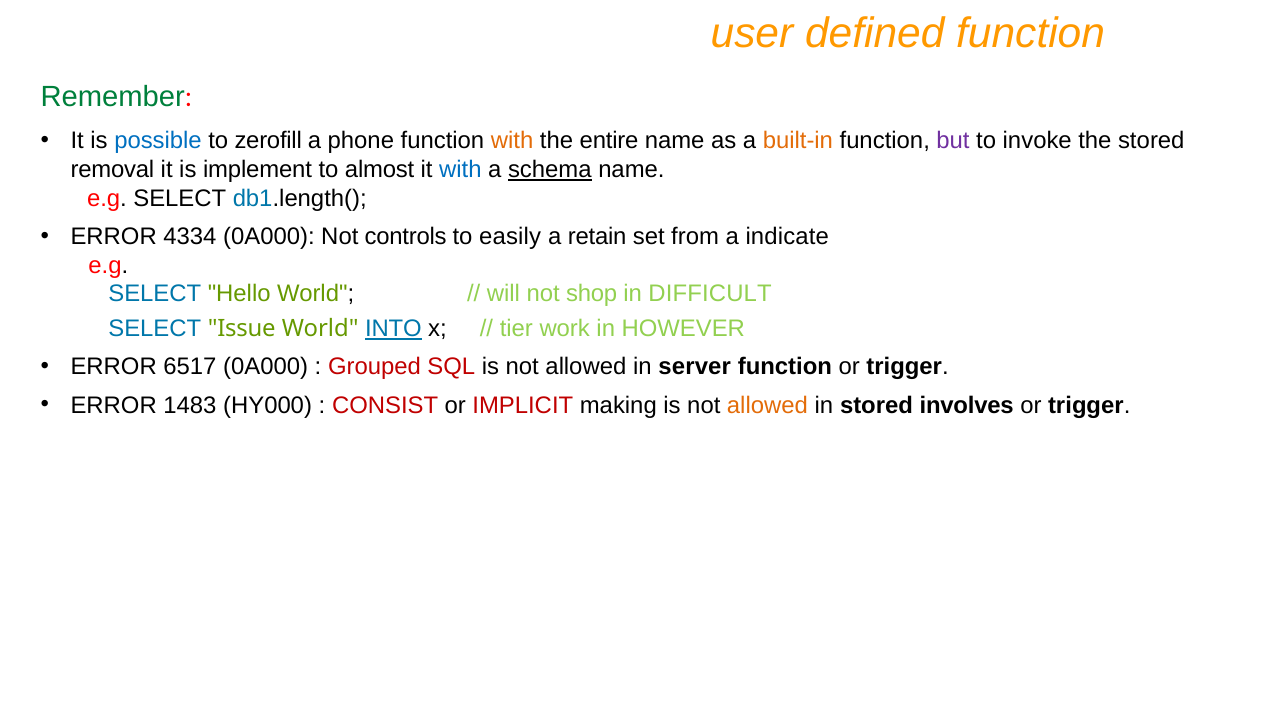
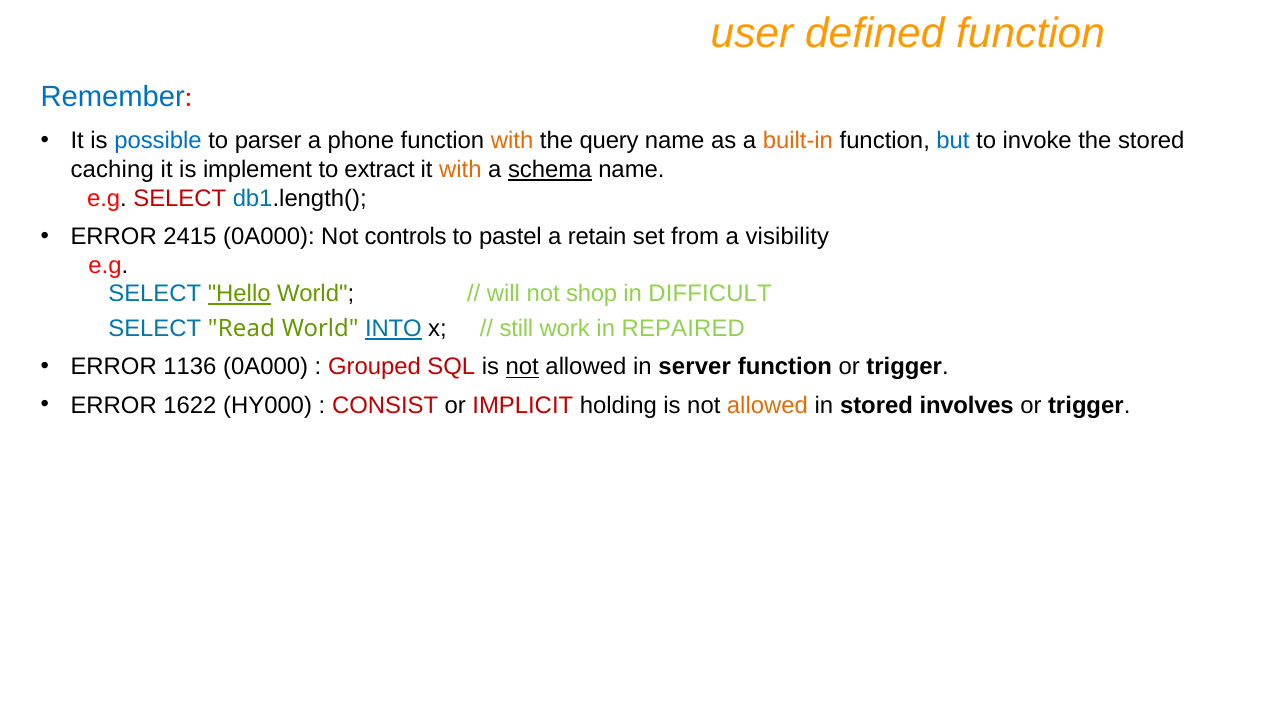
Remember colour: green -> blue
zerofill: zerofill -> parser
entire: entire -> query
but colour: purple -> blue
removal: removal -> caching
almost: almost -> extract
with at (460, 169) colour: blue -> orange
SELECT at (180, 198) colour: black -> red
4334: 4334 -> 2415
easily: easily -> pastel
indicate: indicate -> visibility
Hello underline: none -> present
Issue: Issue -> Read
tier: tier -> still
HOWEVER: HOWEVER -> REPAIRED
6517: 6517 -> 1136
not at (522, 367) underline: none -> present
1483: 1483 -> 1622
making: making -> holding
